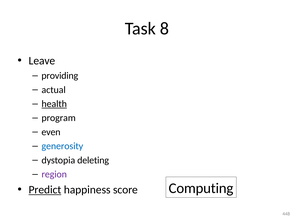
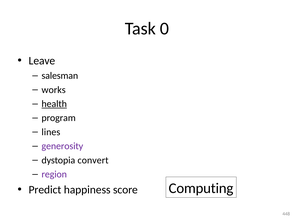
8: 8 -> 0
providing: providing -> salesman
actual: actual -> works
even: even -> lines
generosity colour: blue -> purple
deleting: deleting -> convert
Predict underline: present -> none
